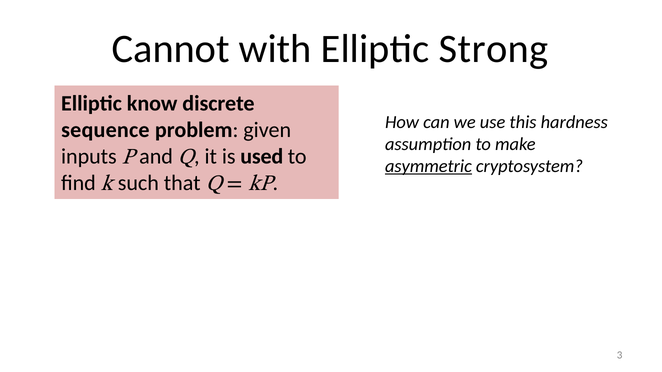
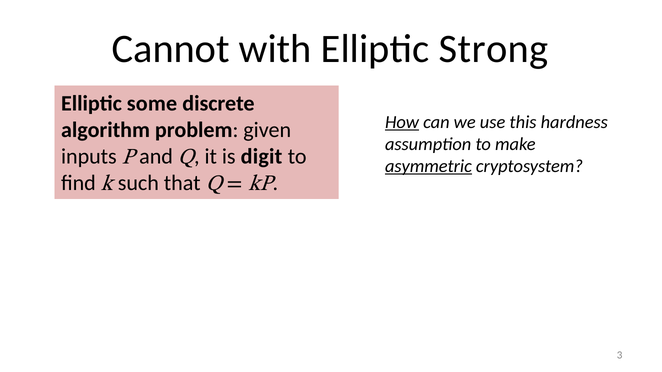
know: know -> some
How underline: none -> present
sequence: sequence -> algorithm
used: used -> digit
